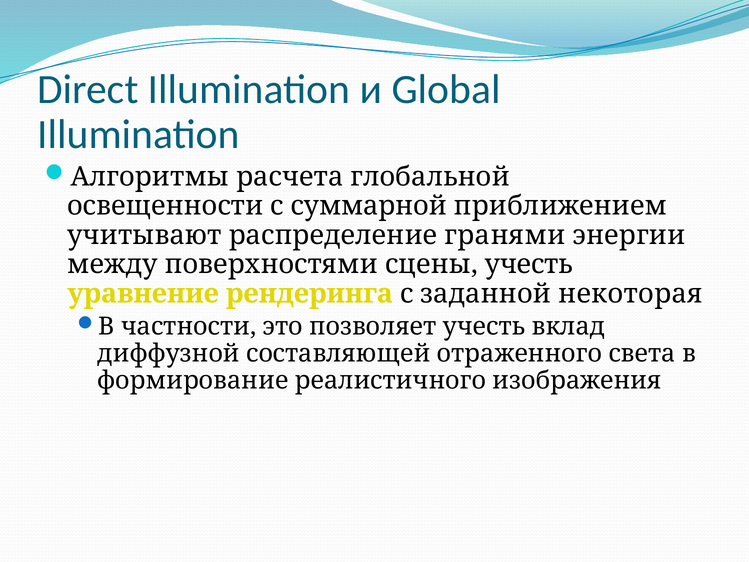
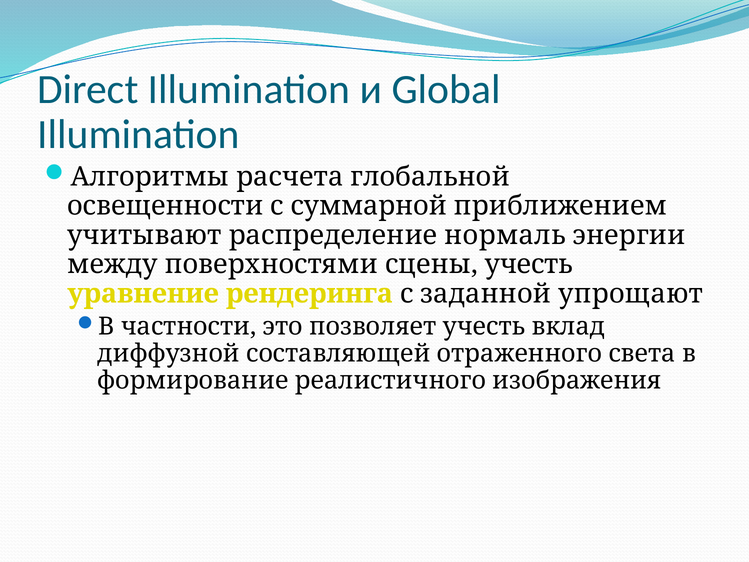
гранями: гранями -> нормаль
некоторая: некоторая -> упрощают
